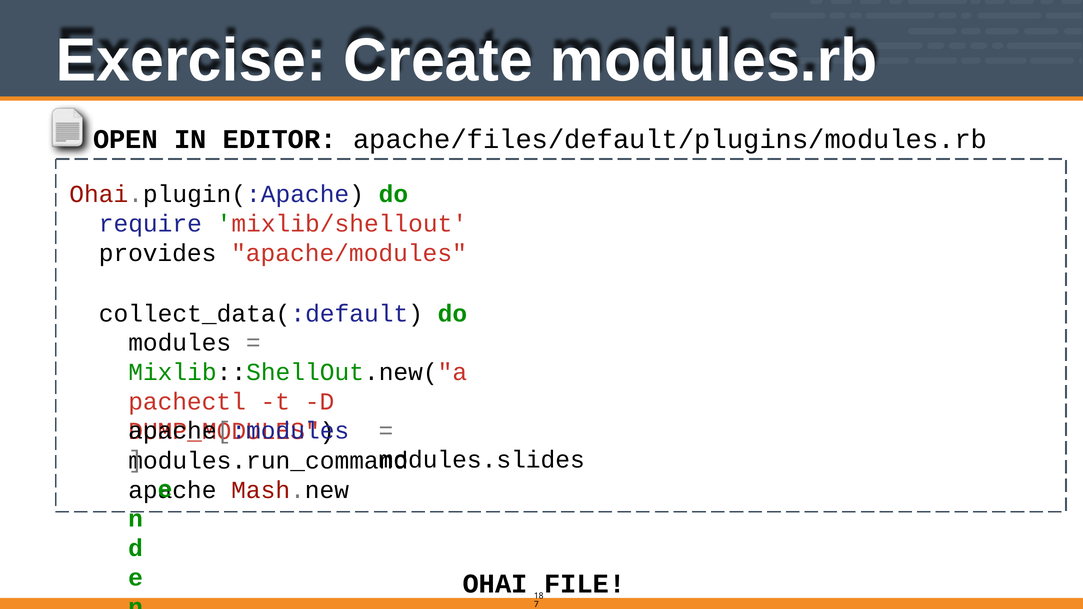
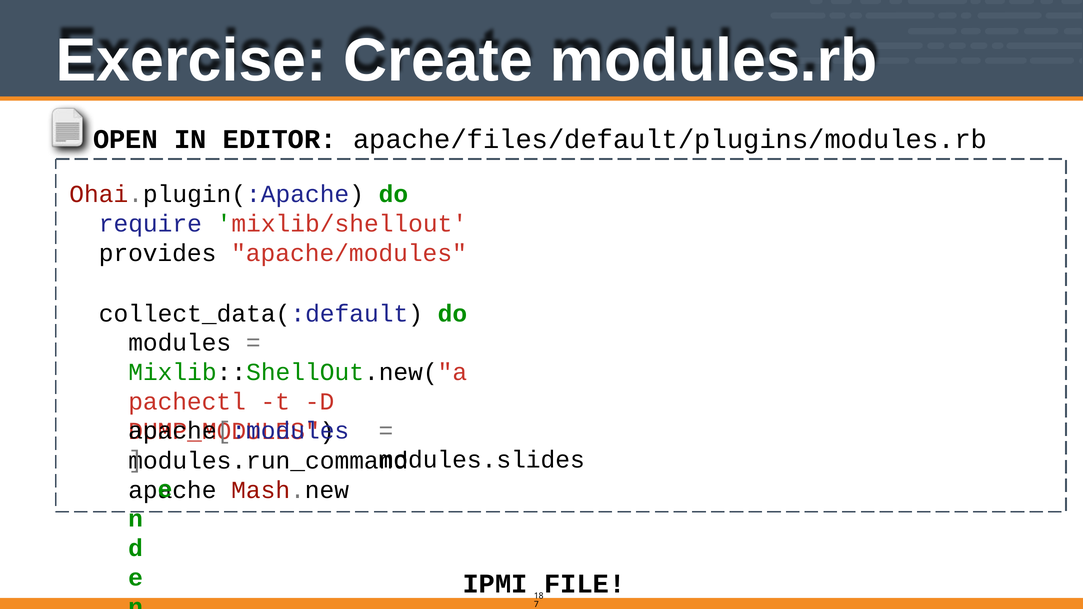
OHAI: OHAI -> IPMI
